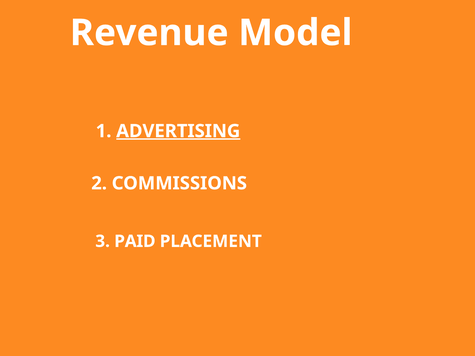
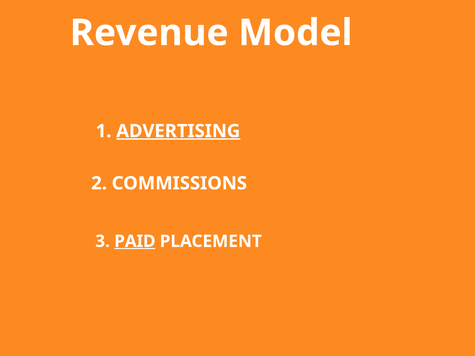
PAID underline: none -> present
